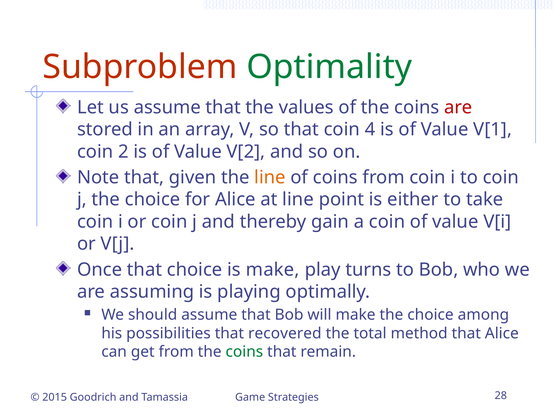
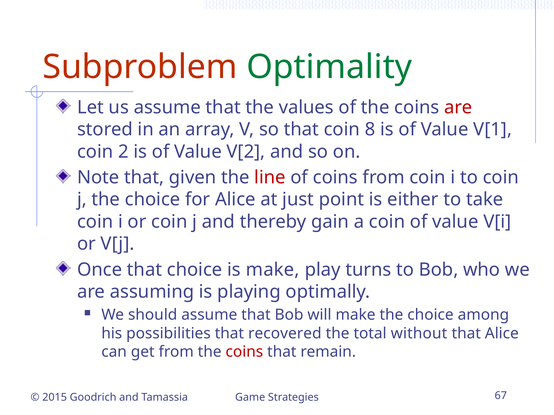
4: 4 -> 8
line at (270, 178) colour: orange -> red
at line: line -> just
method: method -> without
coins at (244, 352) colour: green -> red
28: 28 -> 67
